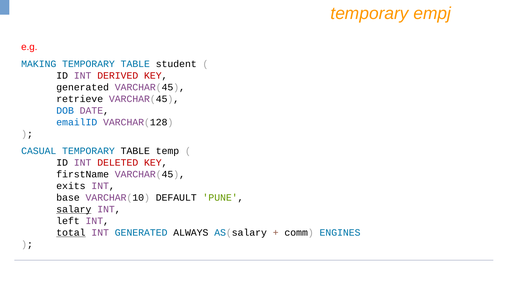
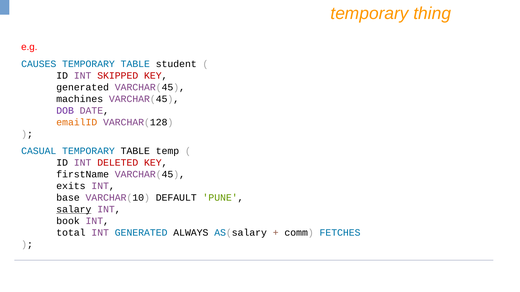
empj: empj -> thing
MAKING: MAKING -> CAUSES
DERIVED: DERIVED -> SKIPPED
retrieve: retrieve -> machines
DOB colour: blue -> purple
emailID colour: blue -> orange
left: left -> book
total underline: present -> none
ENGINES: ENGINES -> FETCHES
